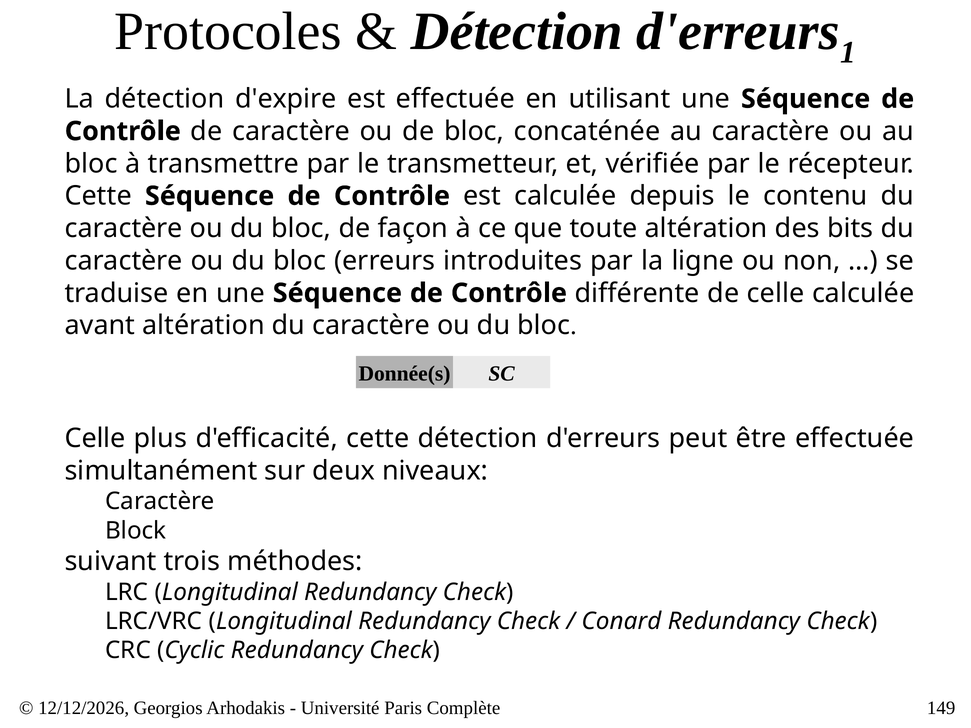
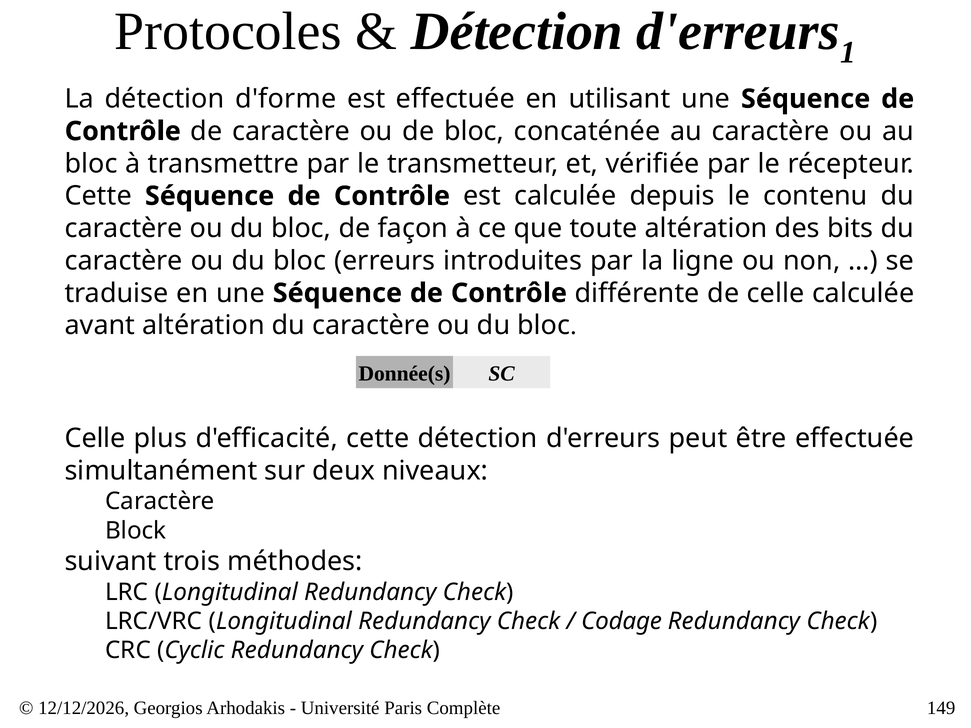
d'expire: d'expire -> d'forme
Conard: Conard -> Codage
